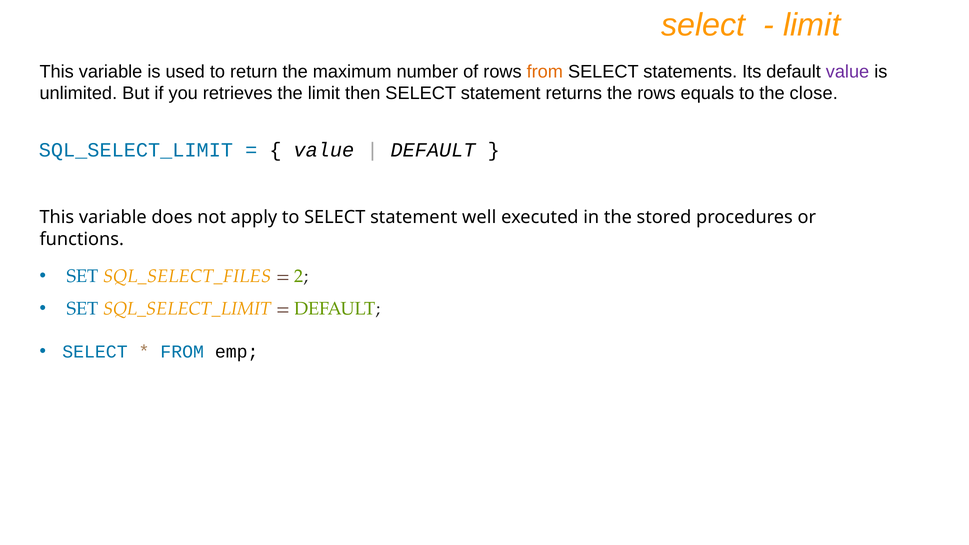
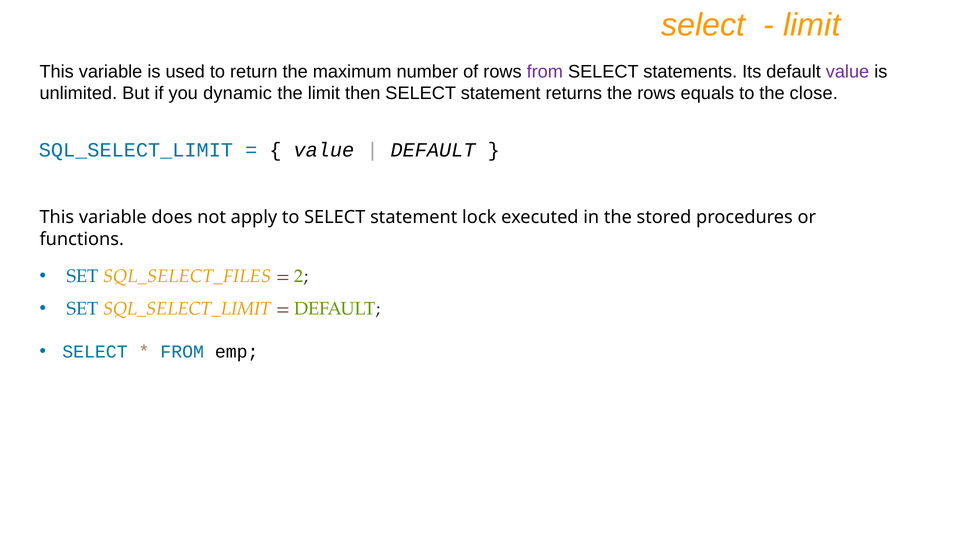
from at (545, 72) colour: orange -> purple
retrieves: retrieves -> dynamic
well: well -> lock
